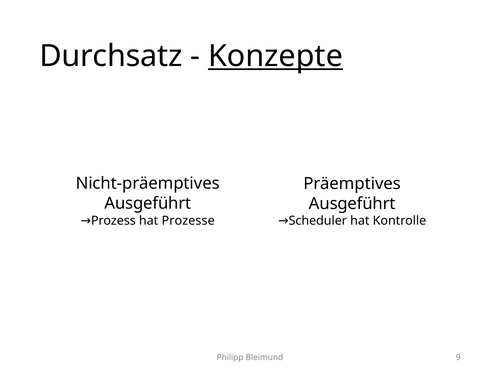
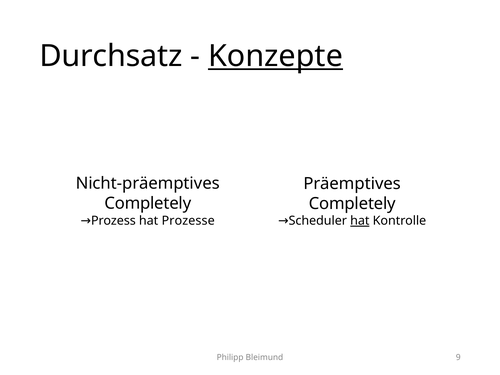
Ausgeführt at (148, 203): Ausgeführt -> Completely
Ausgeführt at (352, 204): Ausgeführt -> Completely
hat at (360, 221) underline: none -> present
